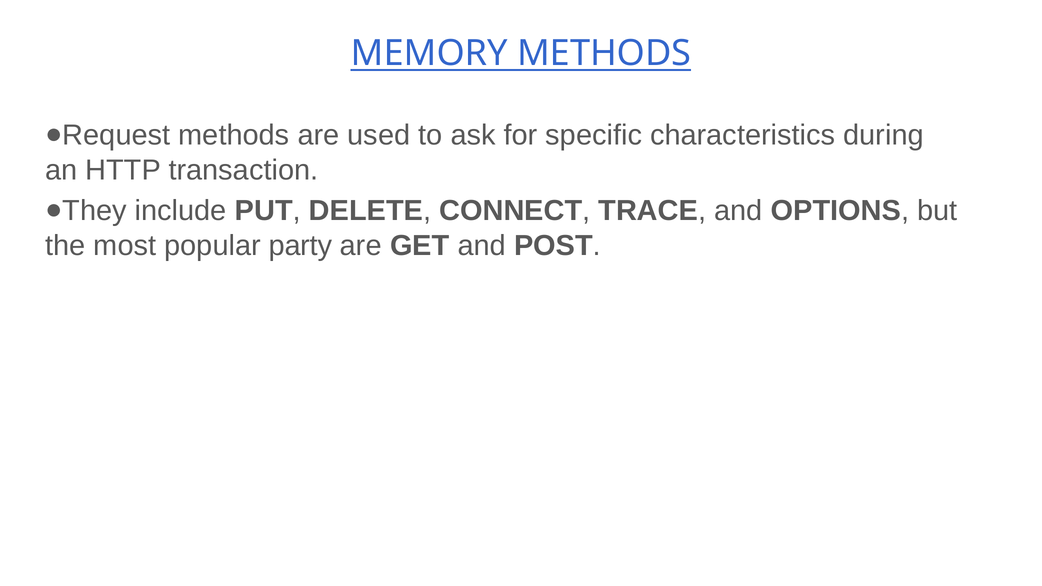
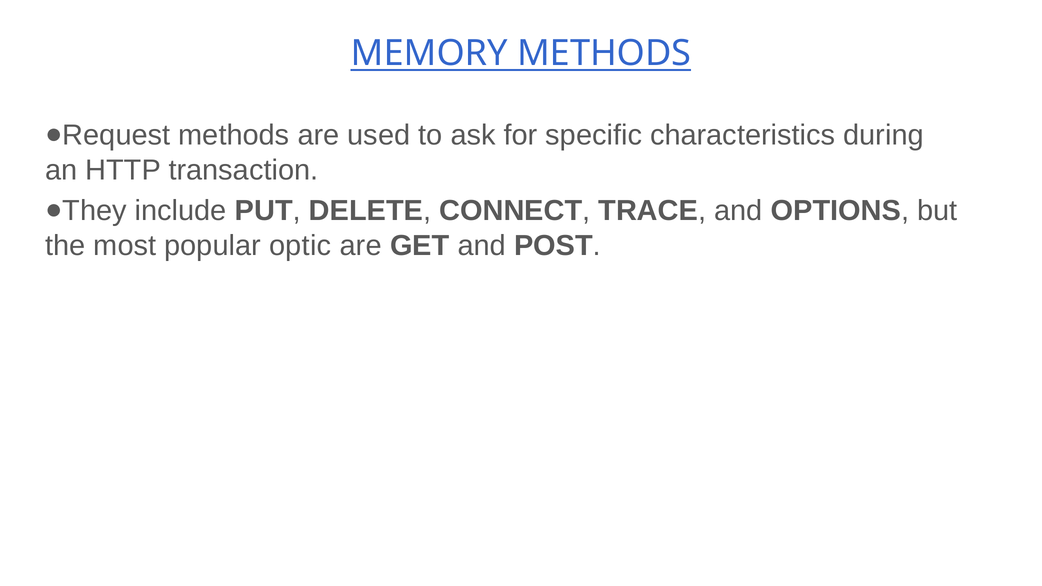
party: party -> optic
